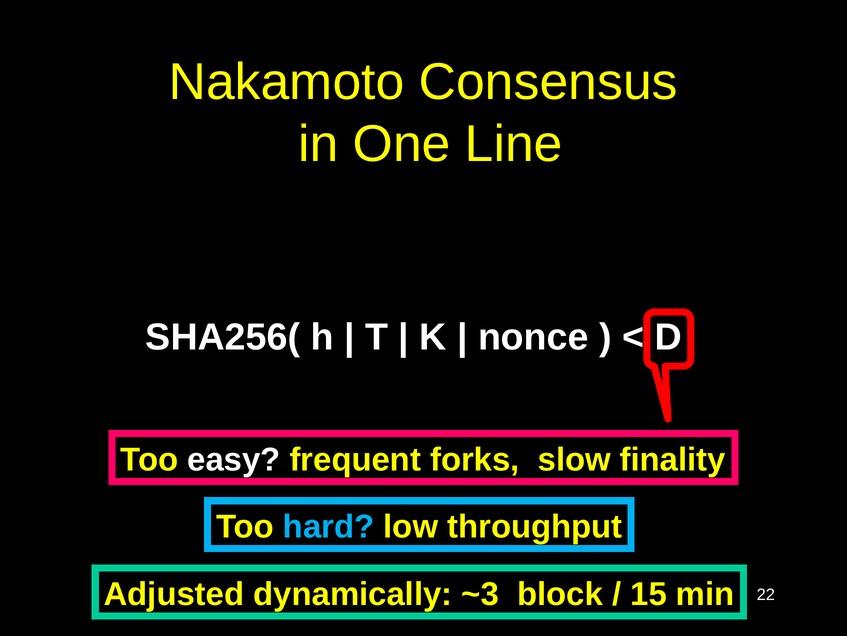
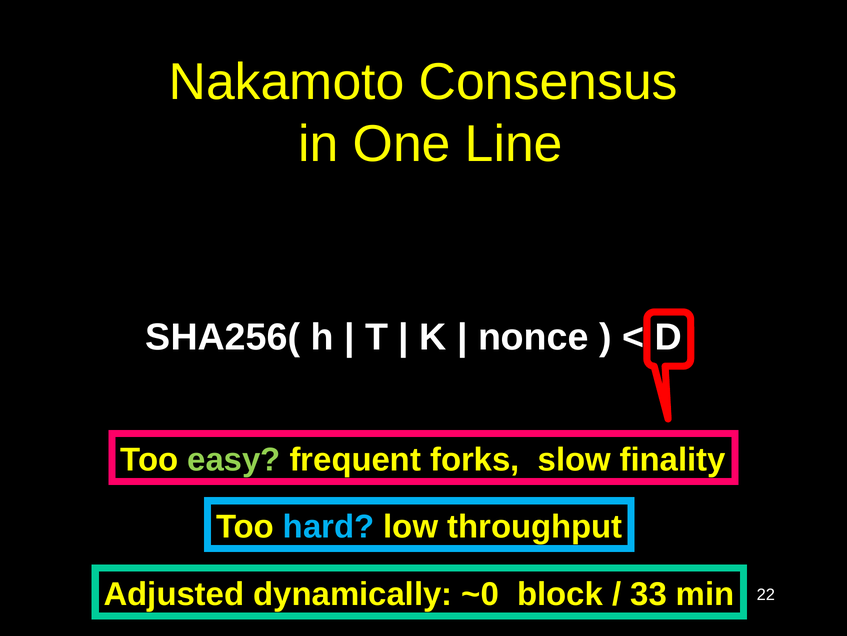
easy colour: white -> light green
~3: ~3 -> ~0
15: 15 -> 33
